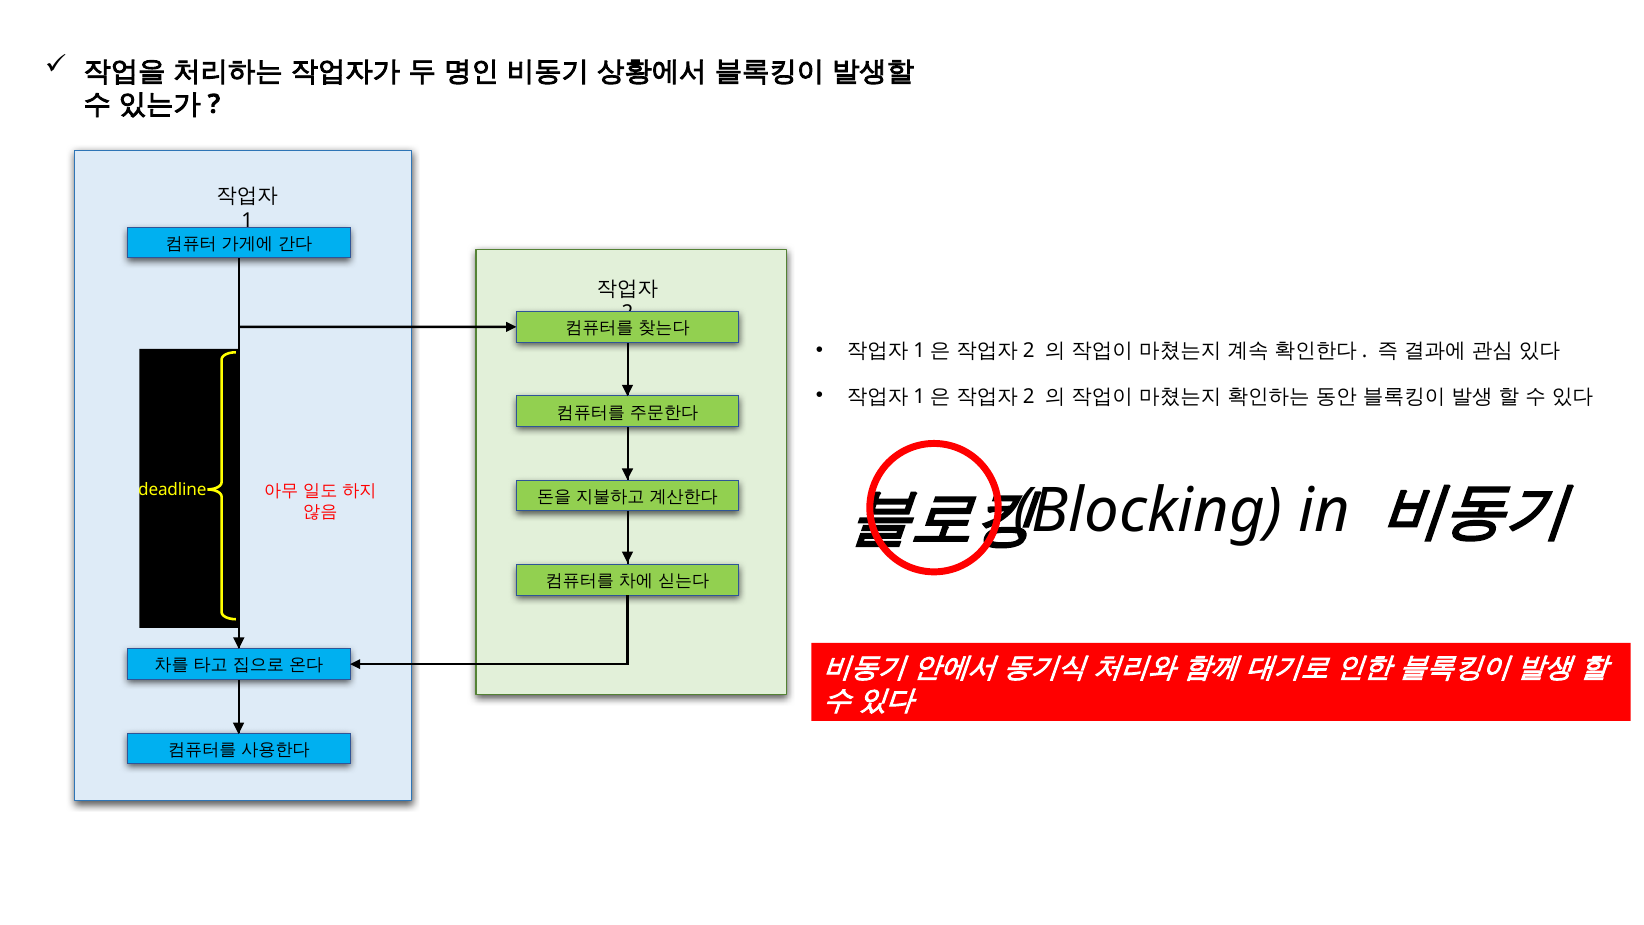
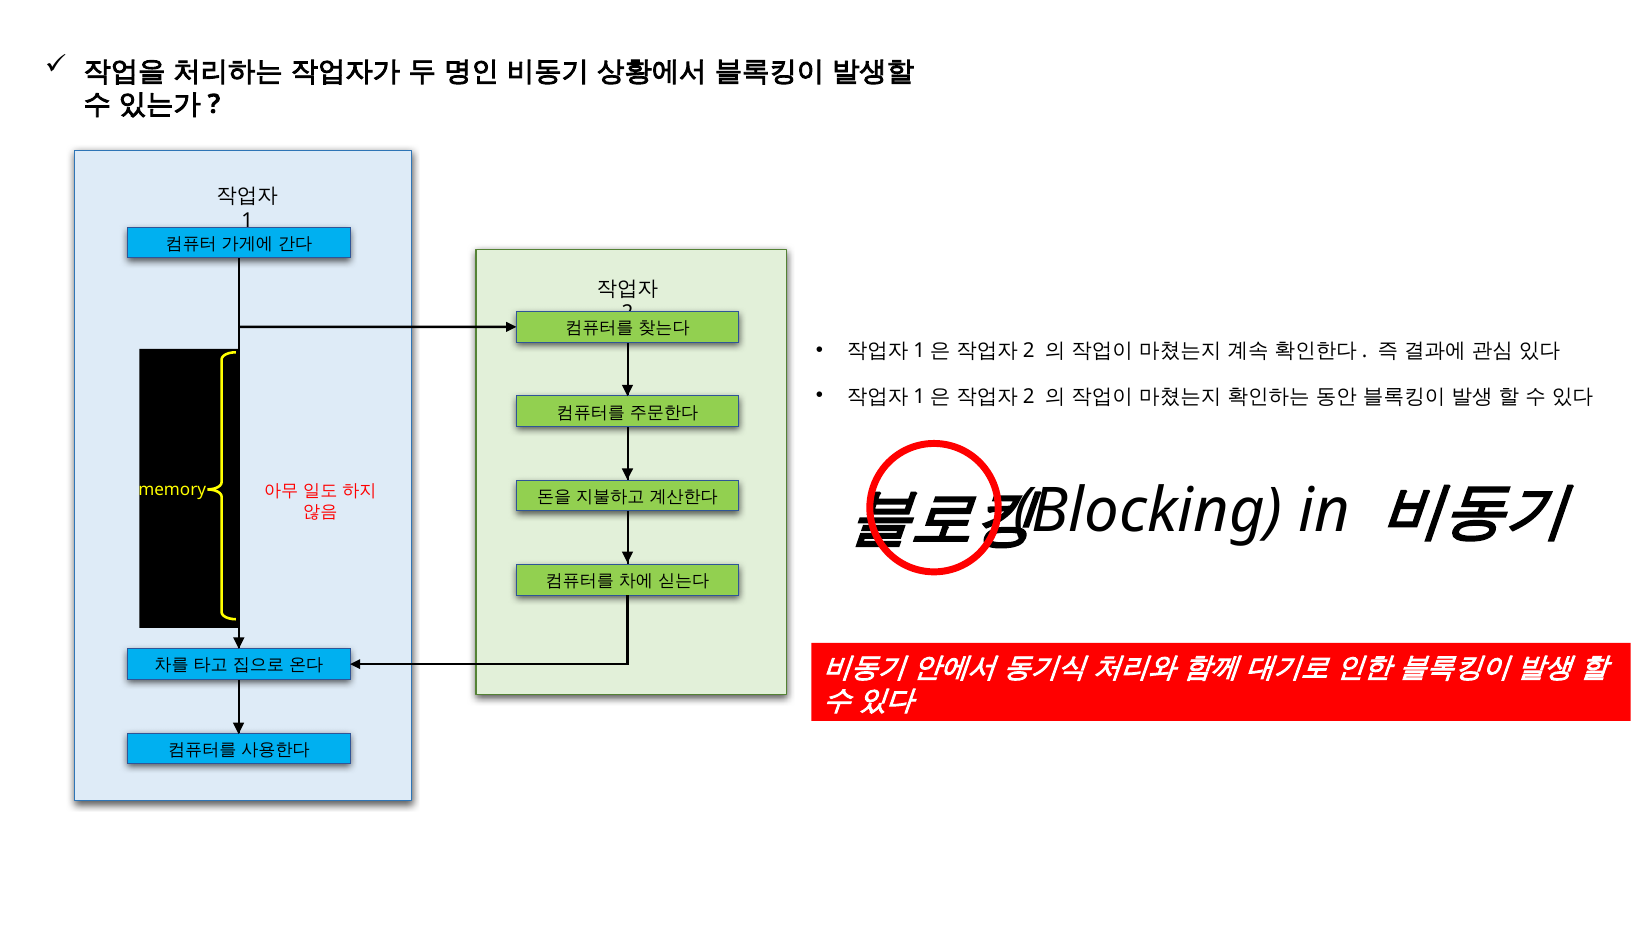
deadline: deadline -> memory
